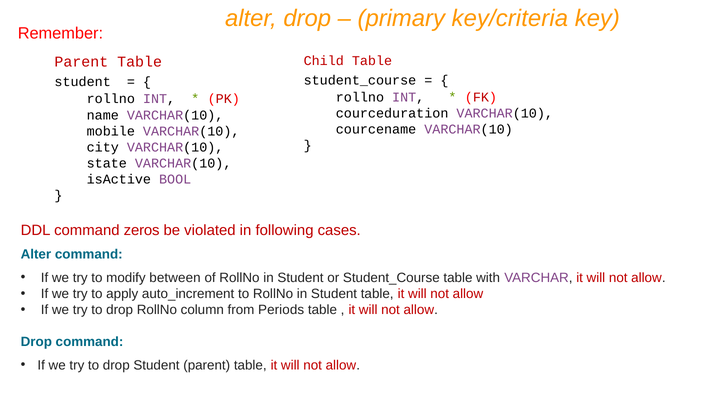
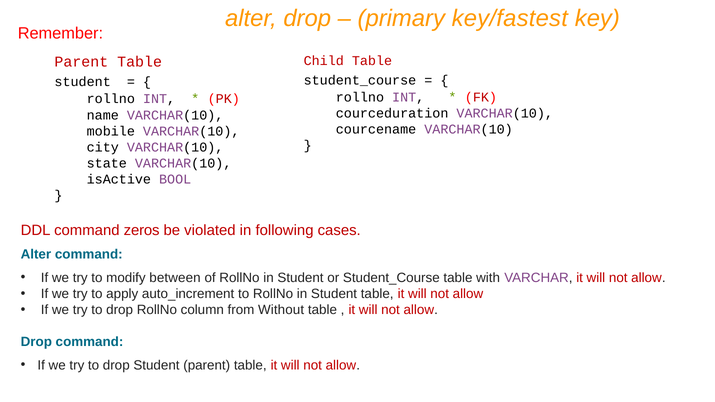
key/criteria: key/criteria -> key/fastest
Periods: Periods -> Without
